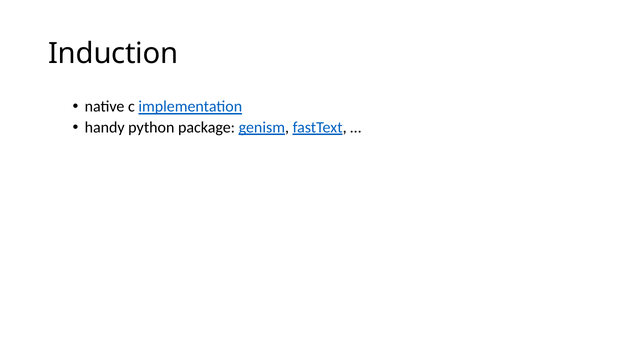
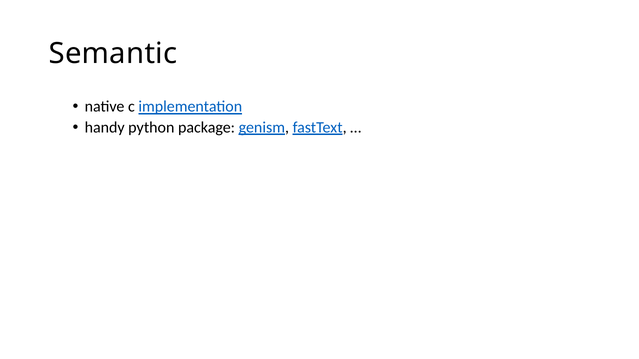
Induction: Induction -> Semantic
